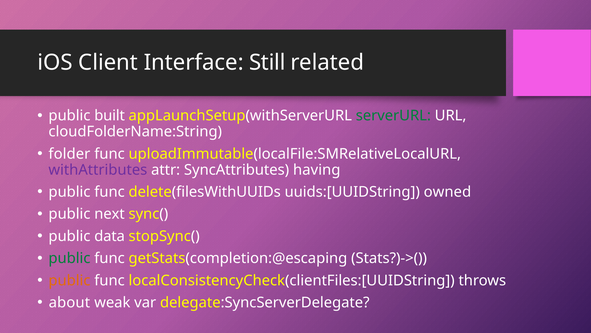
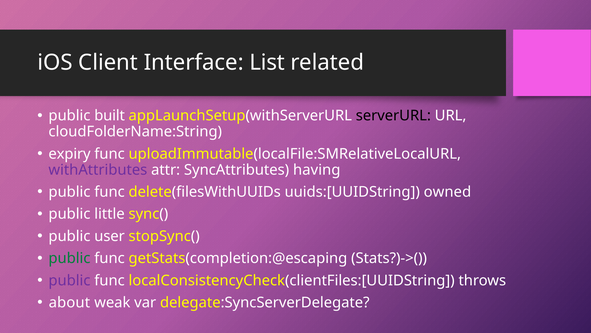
Still: Still -> List
serverURL colour: green -> black
folder: folder -> expiry
next: next -> little
data: data -> user
public at (69, 280) colour: orange -> purple
